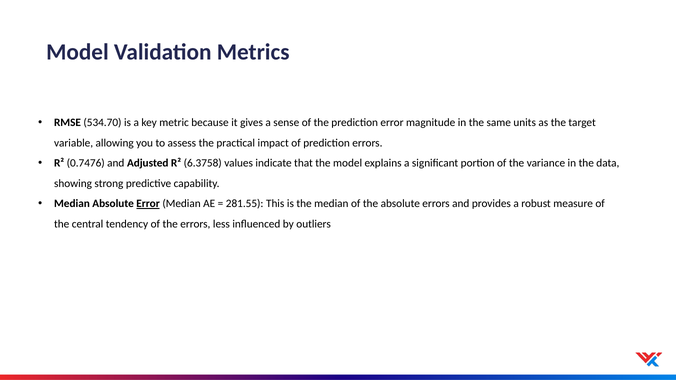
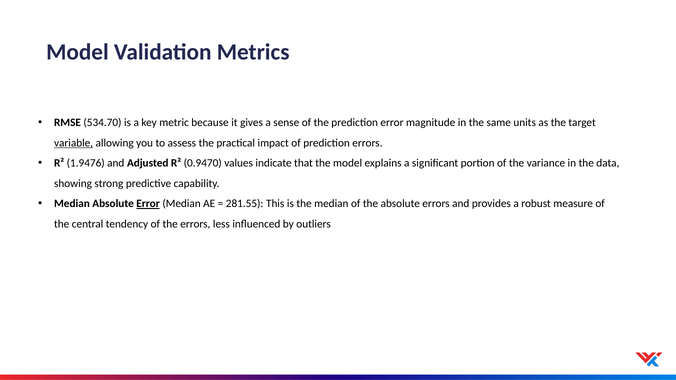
variable underline: none -> present
0.7476: 0.7476 -> 1.9476
6.3758: 6.3758 -> 0.9470
